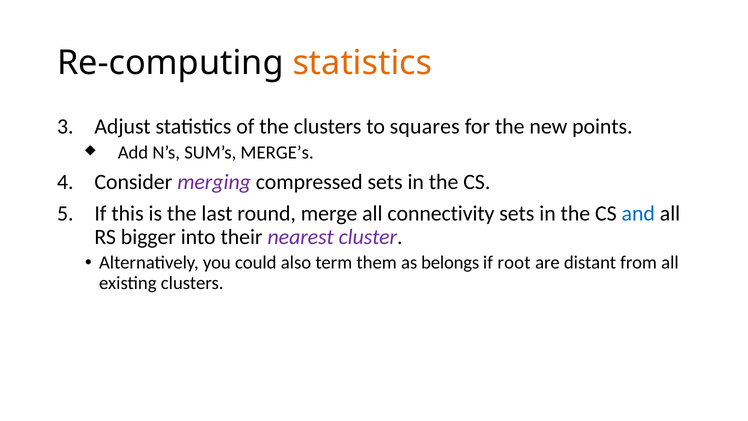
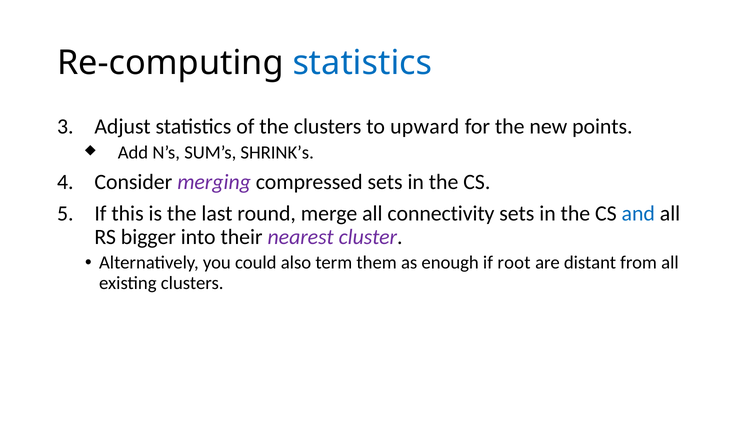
statistics at (362, 63) colour: orange -> blue
squares: squares -> upward
MERGE’s: MERGE’s -> SHRINK’s
belongs: belongs -> enough
